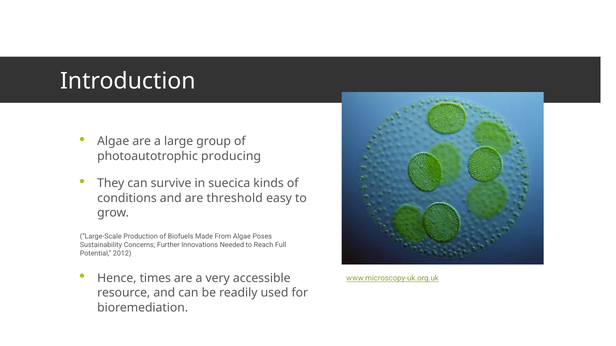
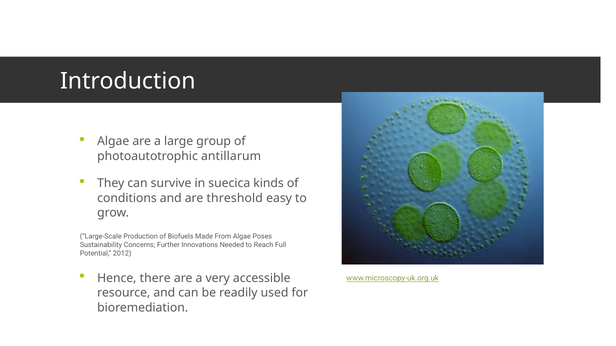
producing: producing -> antillarum
times: times -> there
